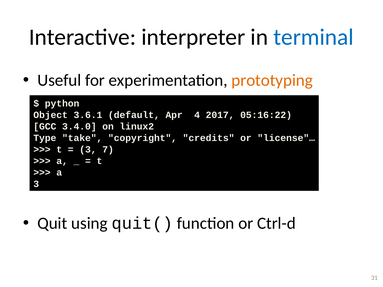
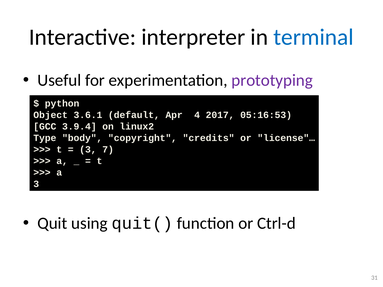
prototyping colour: orange -> purple
05:16:22: 05:16:22 -> 05:16:53
3.4.0: 3.4.0 -> 3.9.4
take: take -> body
